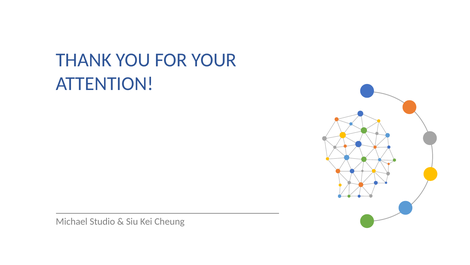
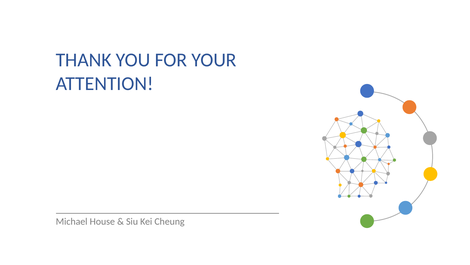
Studio: Studio -> House
